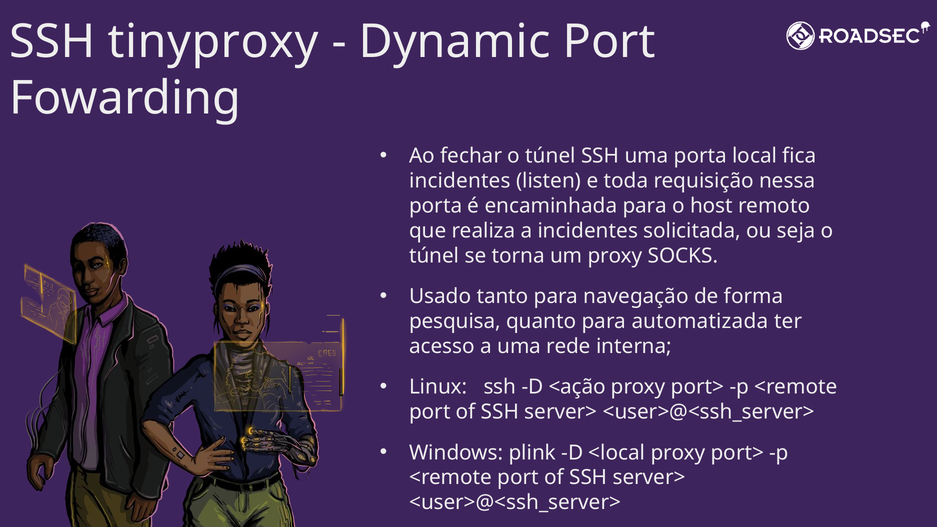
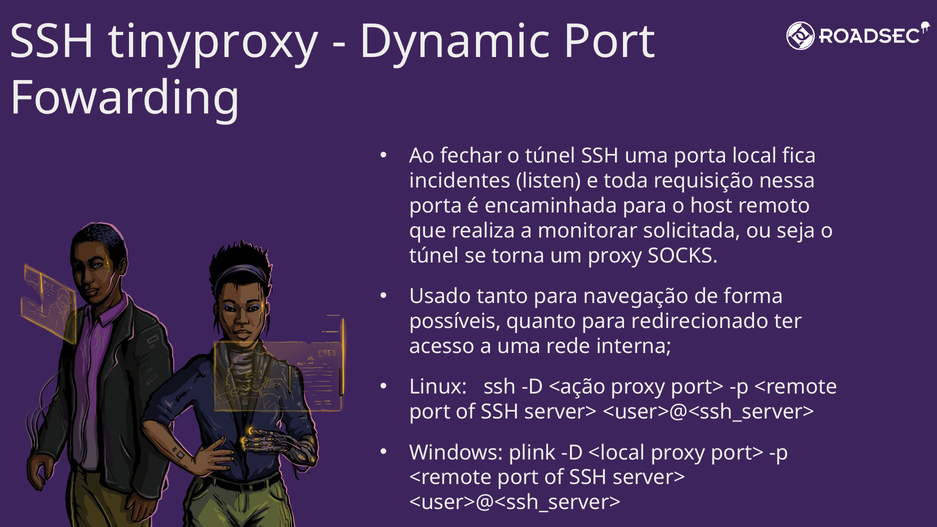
a incidentes: incidentes -> monitorar
pesquisa: pesquisa -> possíveis
automatizada: automatizada -> redirecionado
